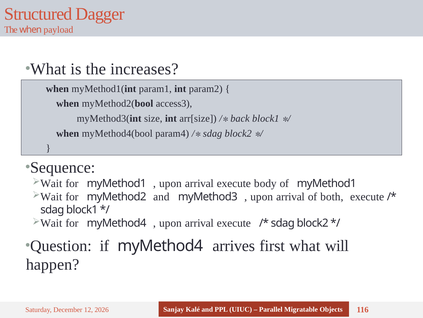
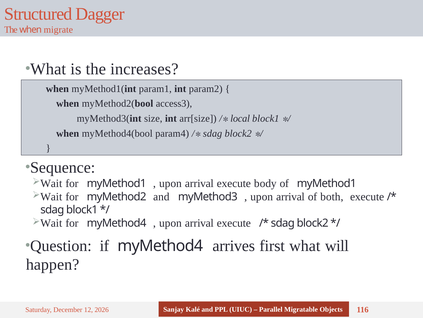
payload: payload -> migrate
back: back -> local
